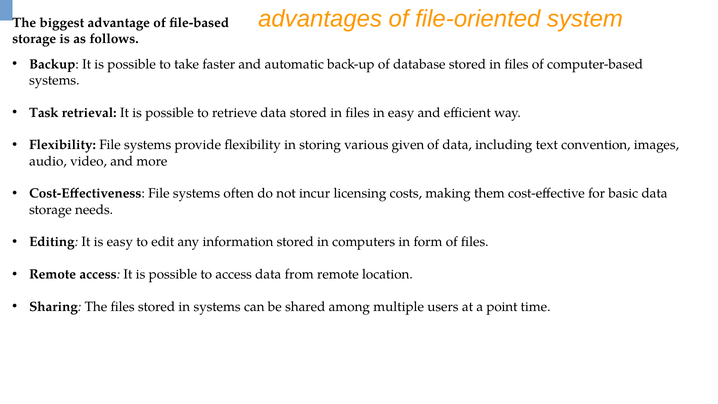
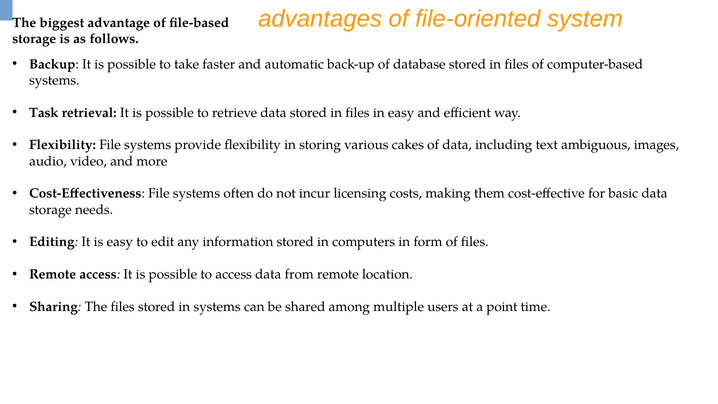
given: given -> cakes
convention: convention -> ambiguous
